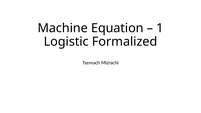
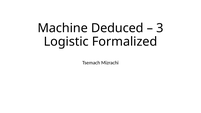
Equation: Equation -> Deduced
1: 1 -> 3
